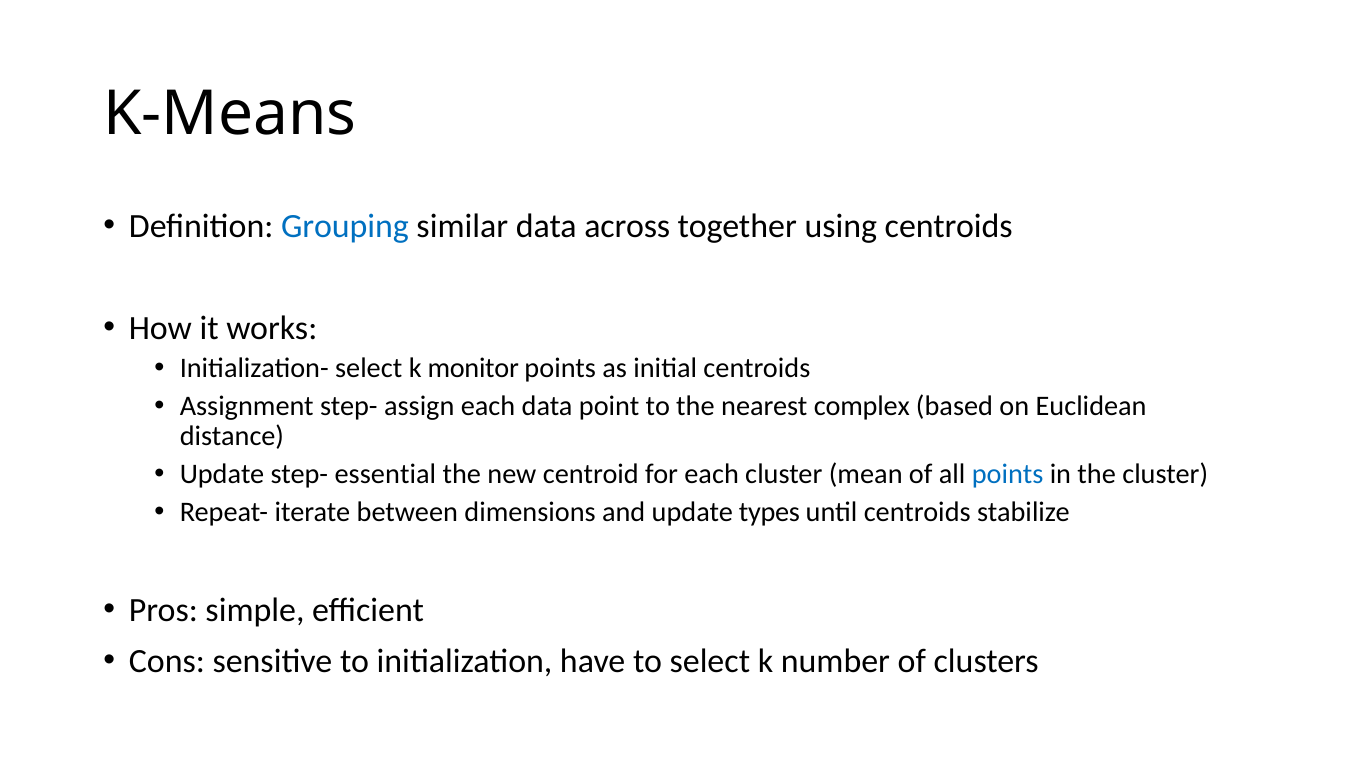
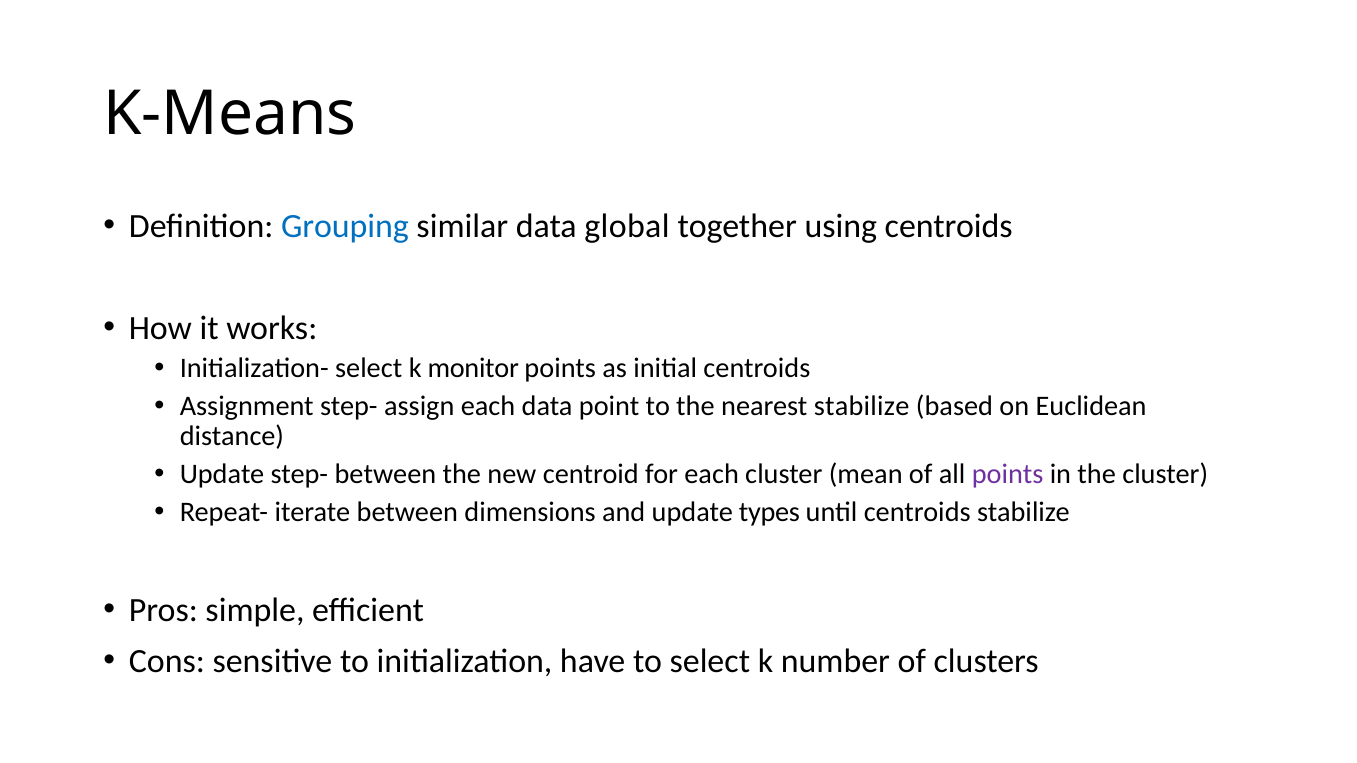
across: across -> global
nearest complex: complex -> stabilize
step- essential: essential -> between
points at (1008, 474) colour: blue -> purple
